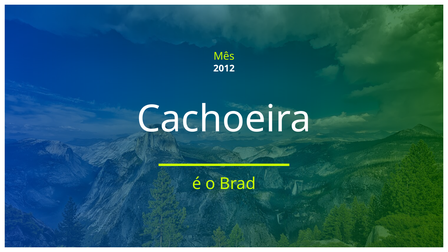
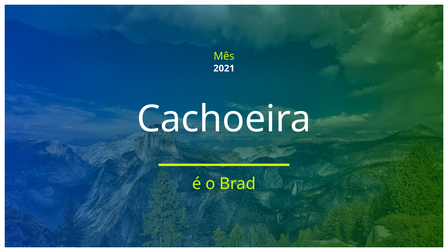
2012: 2012 -> 2021
